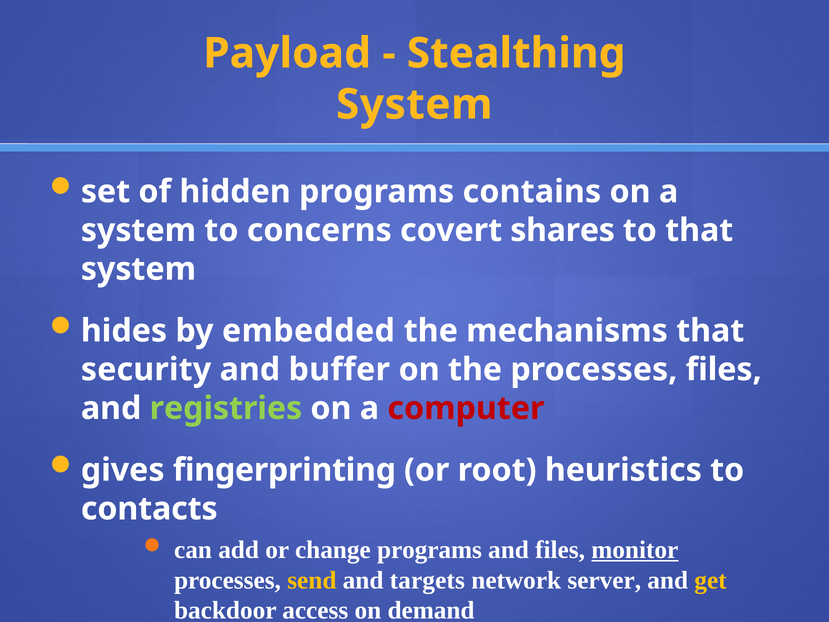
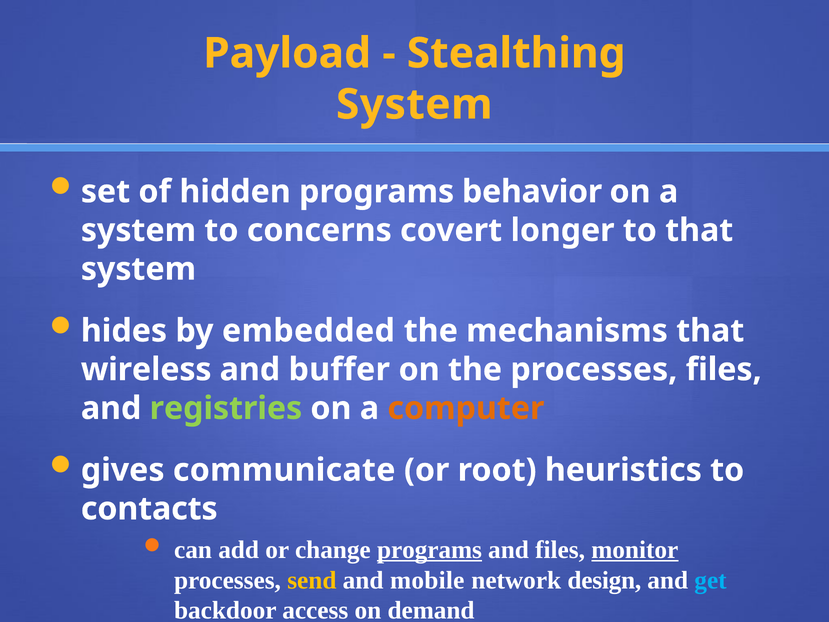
contains: contains -> behavior
shares: shares -> longer
security: security -> wireless
computer colour: red -> orange
fingerprinting: fingerprinting -> communicate
programs at (429, 550) underline: none -> present
targets: targets -> mobile
server: server -> design
get colour: yellow -> light blue
